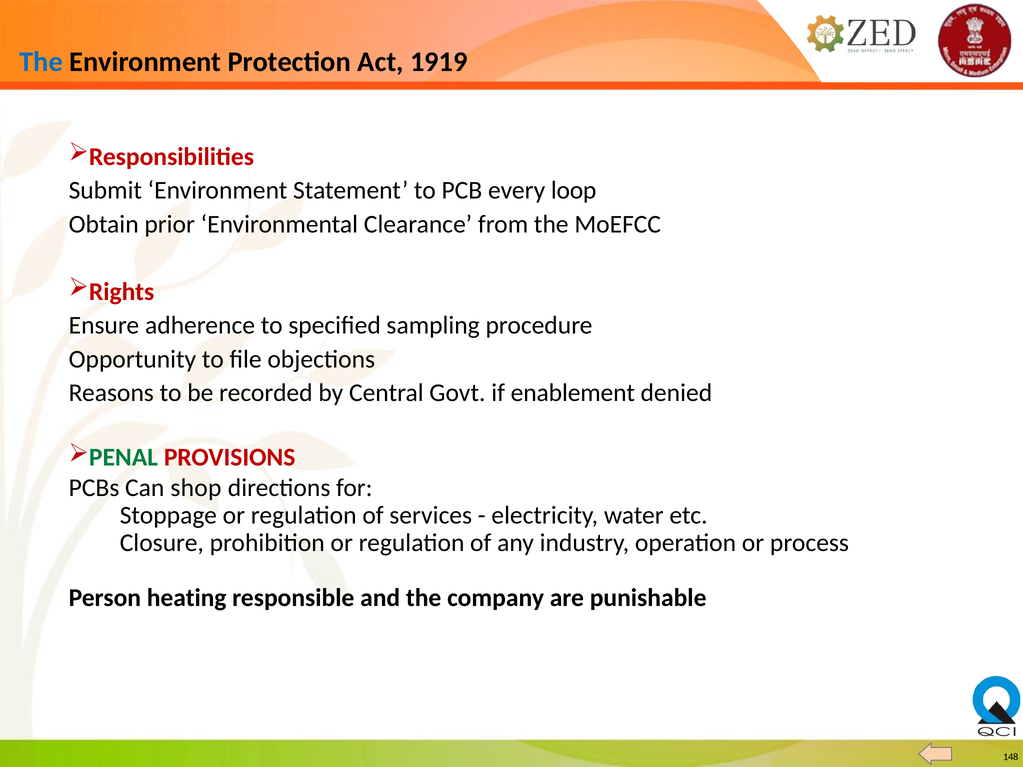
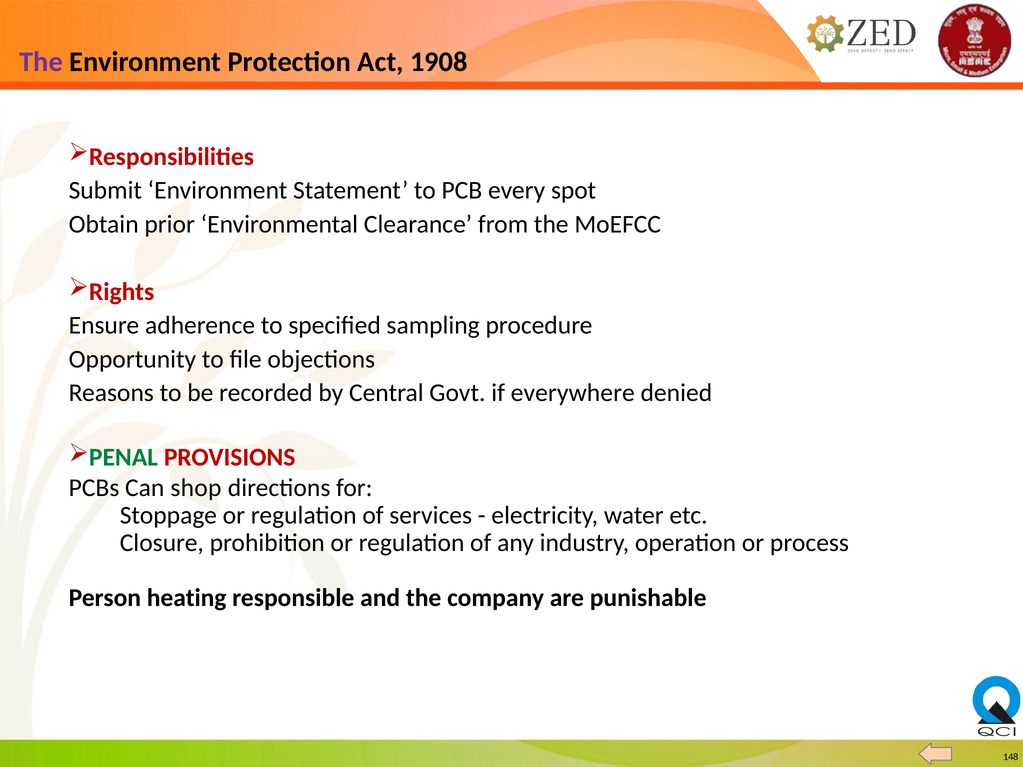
The at (41, 62) colour: blue -> purple
1919: 1919 -> 1908
loop: loop -> spot
enablement: enablement -> everywhere
